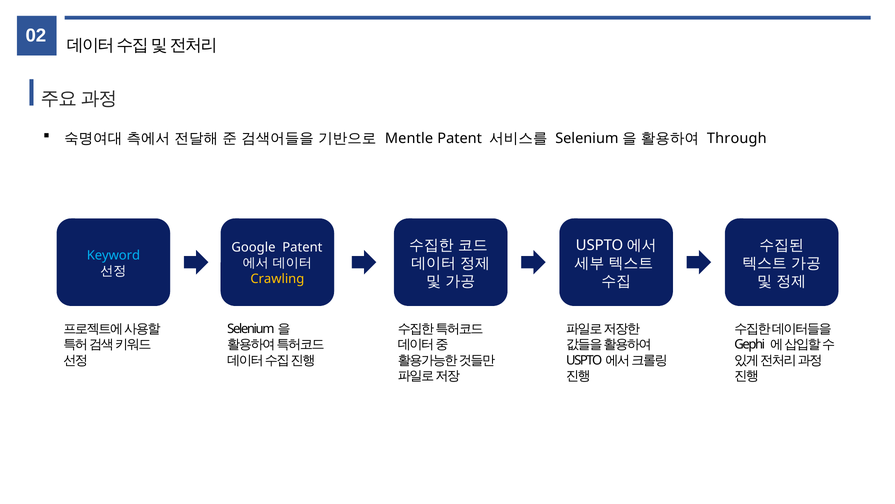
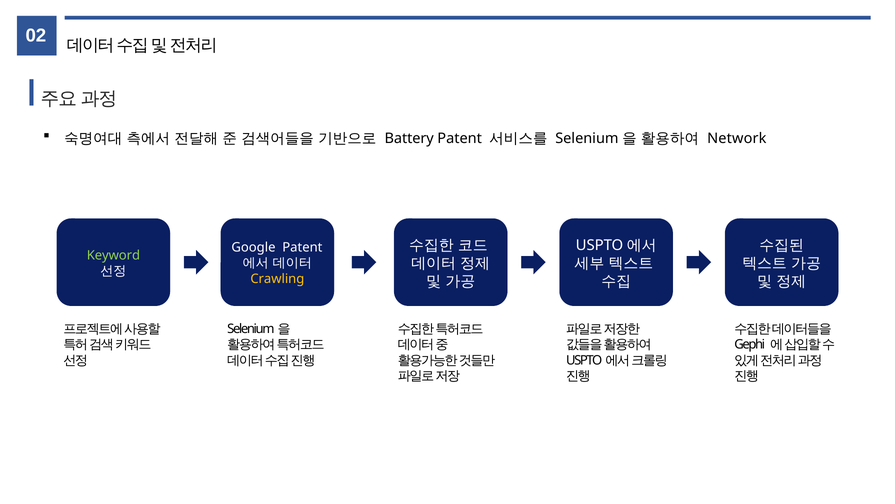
Mentle: Mentle -> Battery
Through: Through -> Network
Keyword colour: light blue -> light green
